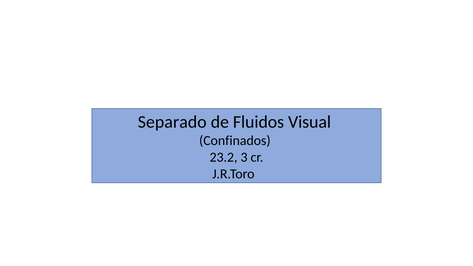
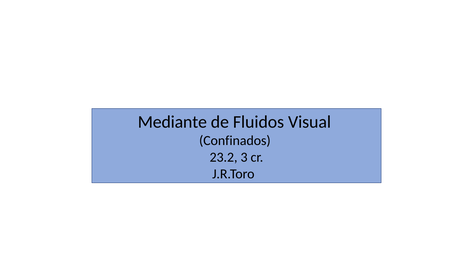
Separado: Separado -> Mediante
